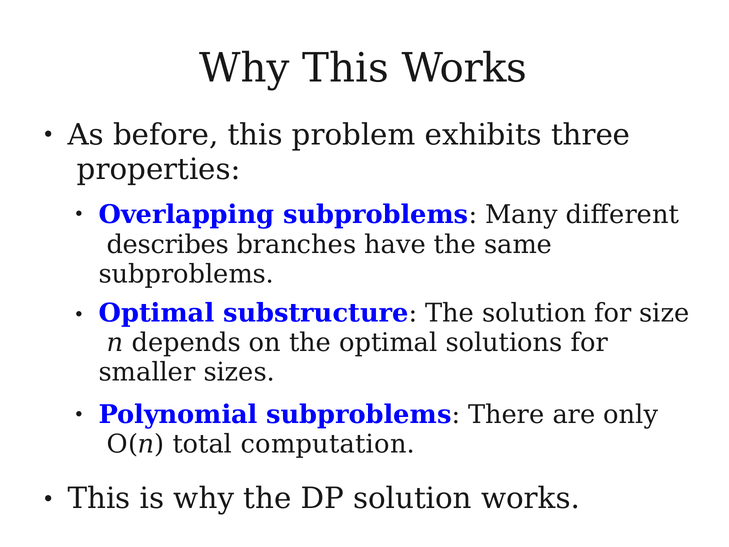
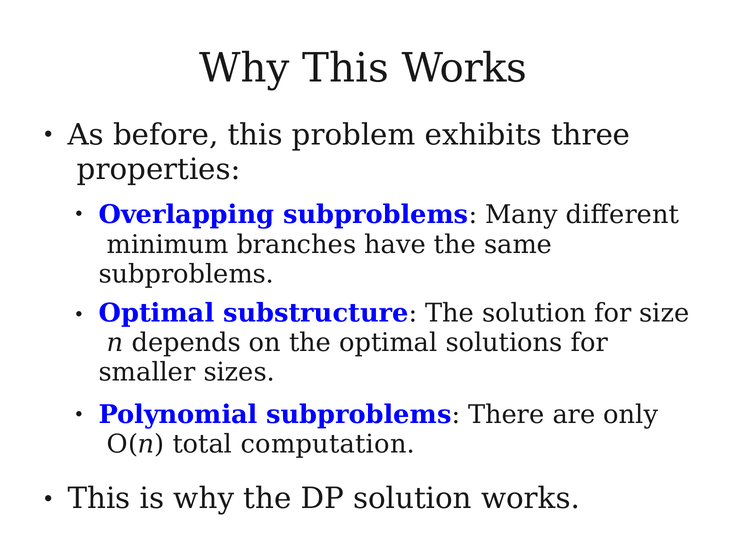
describes: describes -> minimum
